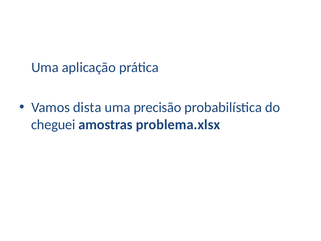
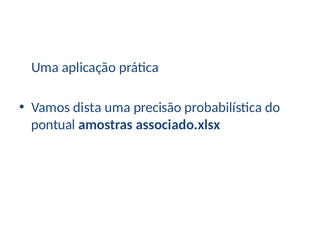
cheguei: cheguei -> pontual
problema.xlsx: problema.xlsx -> associado.xlsx
